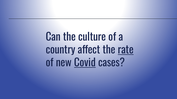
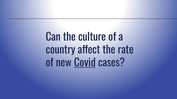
rate underline: present -> none
